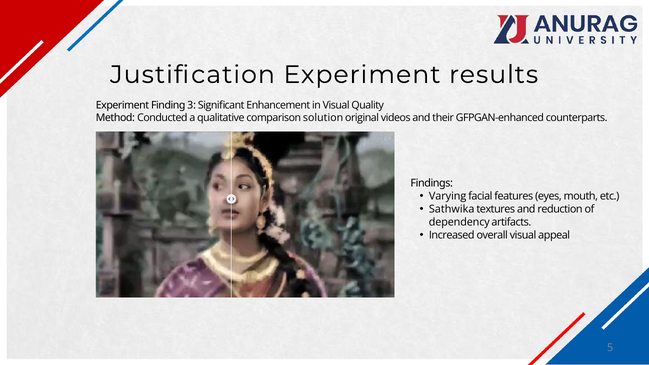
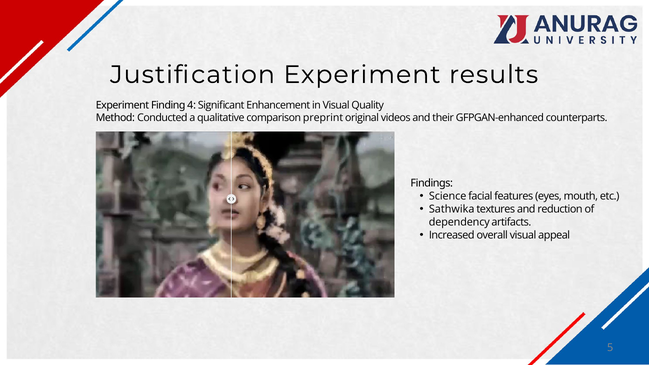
3: 3 -> 4
solution: solution -> preprint
Varying: Varying -> Science
